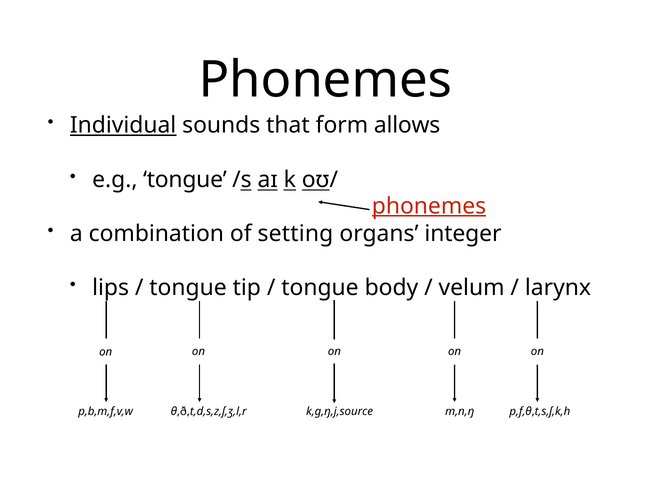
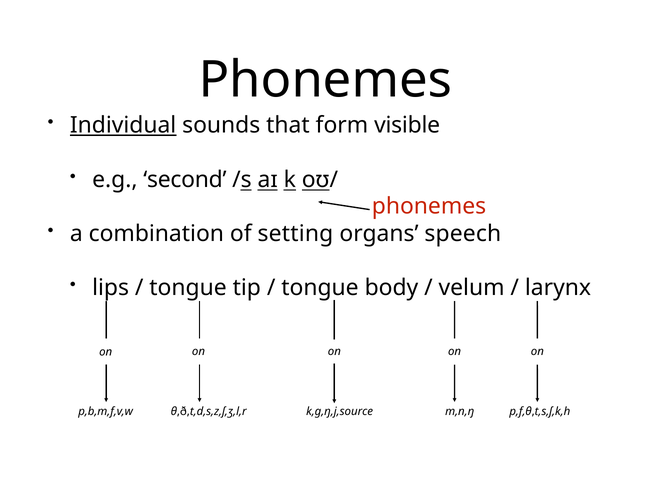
allows: allows -> visible
e.g tongue: tongue -> second
phonemes at (429, 206) underline: present -> none
integer: integer -> speech
